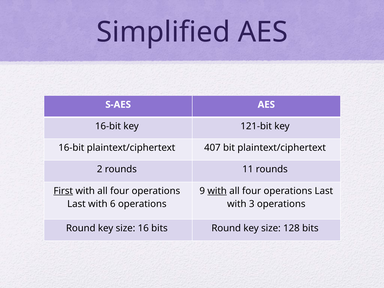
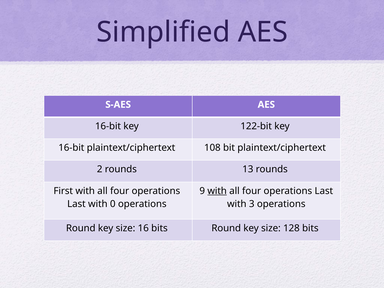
121-bit: 121-bit -> 122-bit
407: 407 -> 108
11: 11 -> 13
First underline: present -> none
6: 6 -> 0
